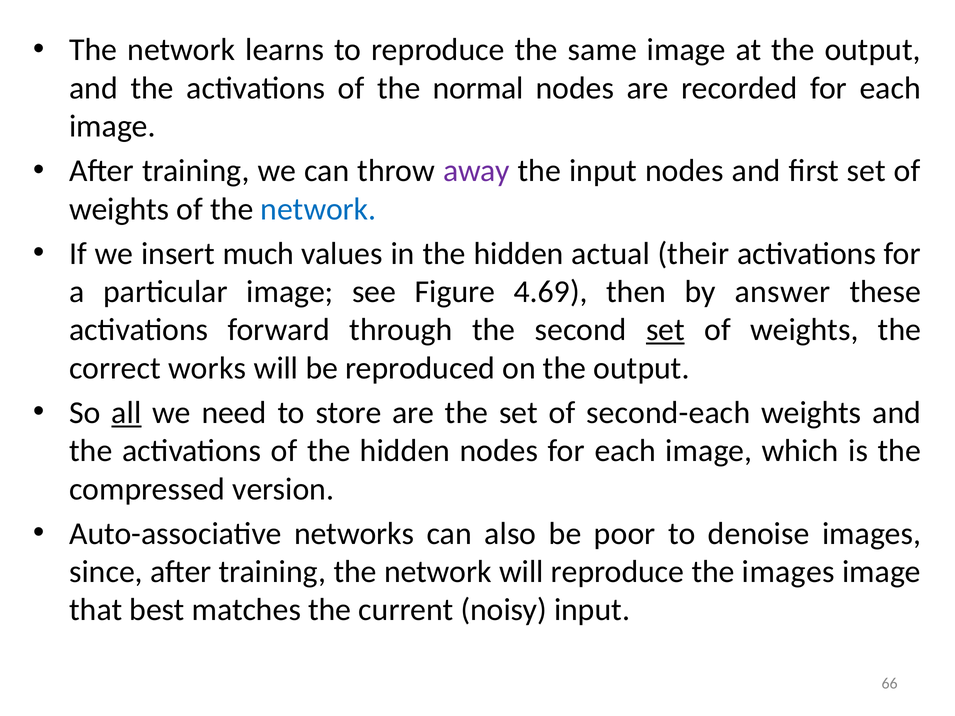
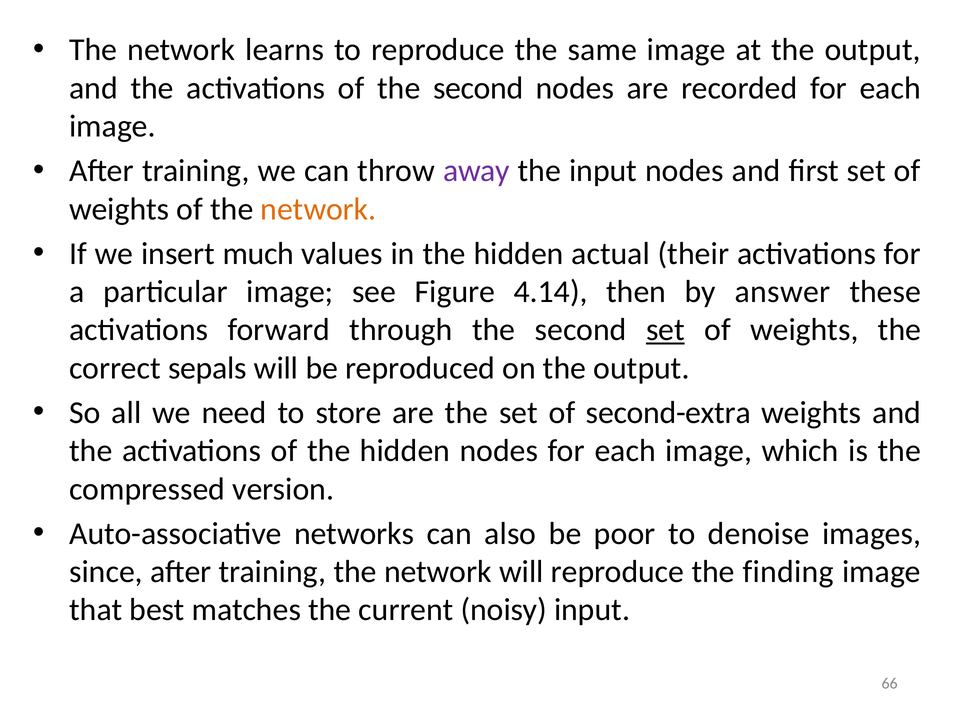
of the normal: normal -> second
network at (318, 209) colour: blue -> orange
4.69: 4.69 -> 4.14
works: works -> sepals
all underline: present -> none
second-each: second-each -> second-extra
the images: images -> finding
